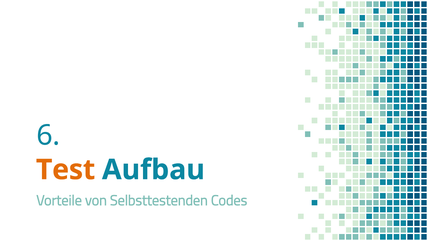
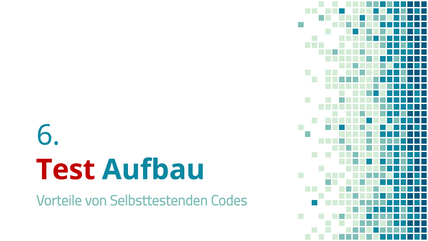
Test colour: orange -> red
